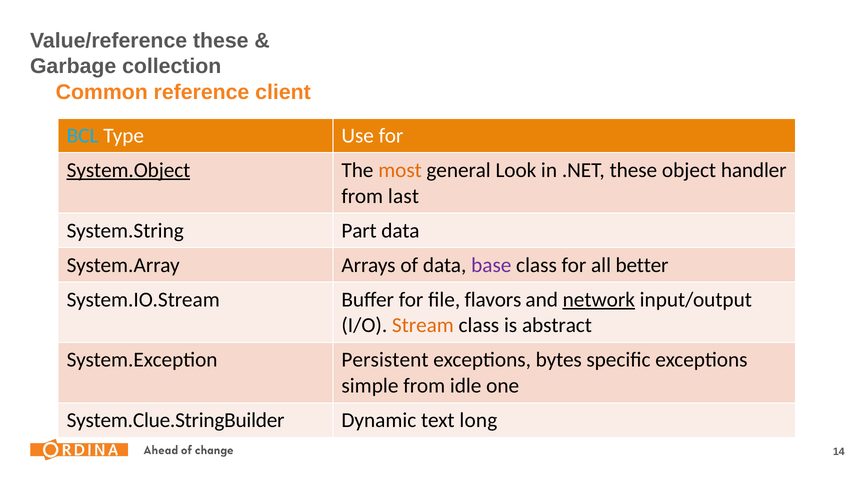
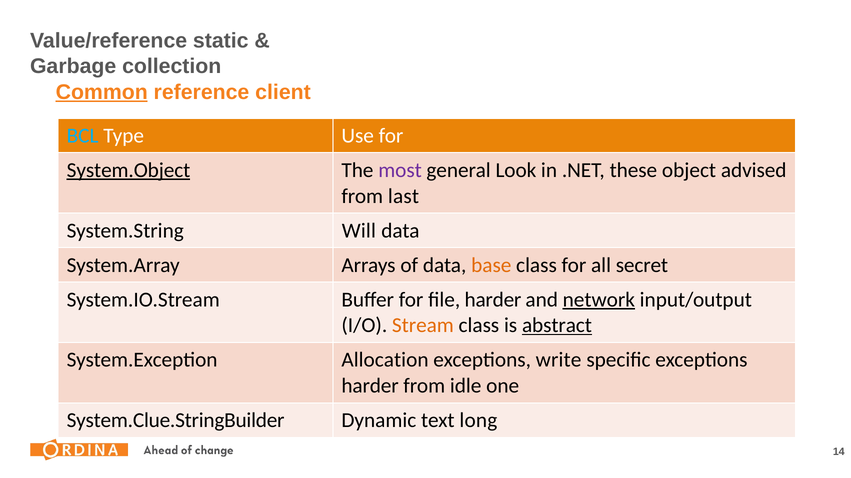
Value/reference these: these -> static
Common underline: none -> present
most colour: orange -> purple
handler: handler -> advised
Part: Part -> Will
base colour: purple -> orange
better: better -> secret
file flavors: flavors -> harder
abstract underline: none -> present
Persistent: Persistent -> Allocation
bytes: bytes -> write
simple at (370, 386): simple -> harder
